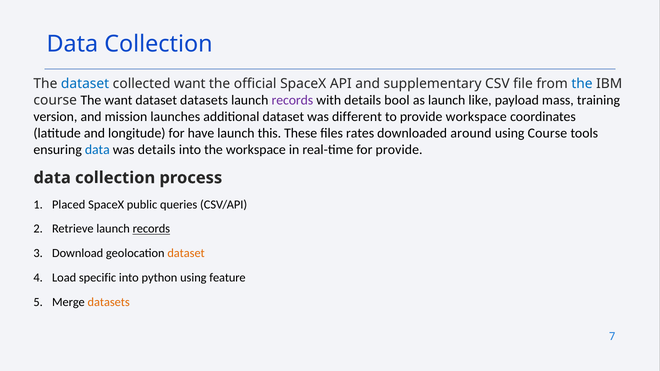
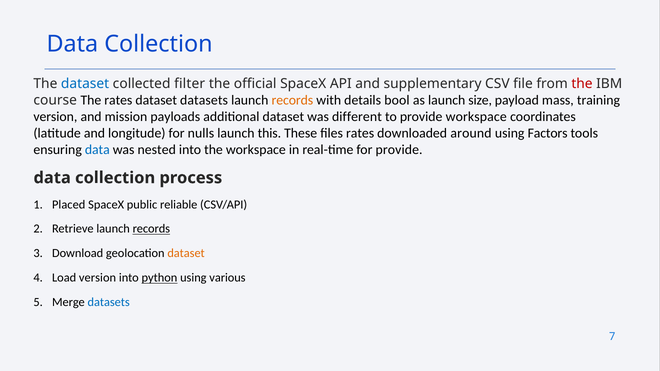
collected want: want -> filter
the at (582, 84) colour: blue -> red
The want: want -> rates
records at (292, 100) colour: purple -> orange
like: like -> size
launches: launches -> payloads
have: have -> nulls
using Course: Course -> Factors
was details: details -> nested
queries: queries -> reliable
Load specific: specific -> version
python underline: none -> present
feature: feature -> various
datasets at (109, 302) colour: orange -> blue
